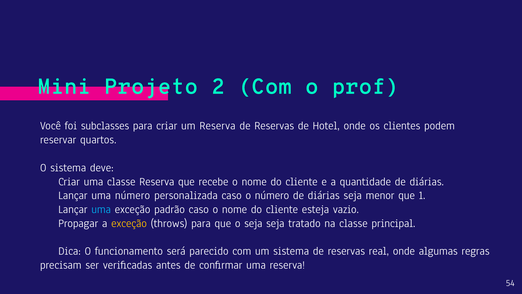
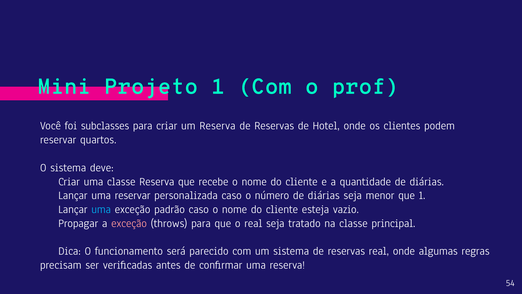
Projeto 2: 2 -> 1
uma número: número -> reservar
exceção at (129, 223) colour: yellow -> pink
o seja: seja -> real
